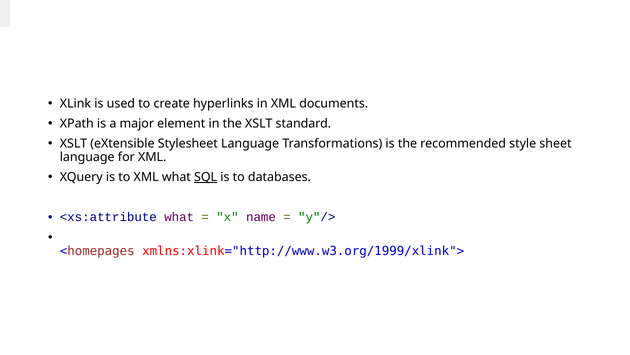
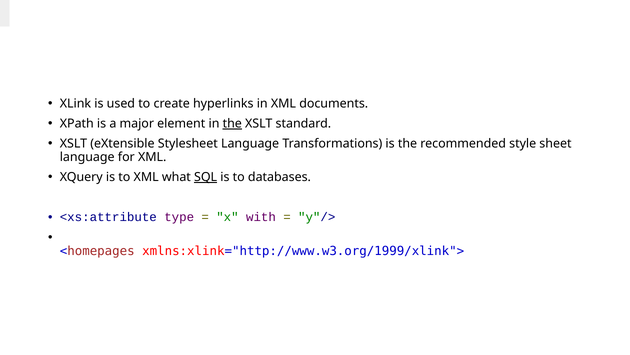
the at (232, 123) underline: none -> present
<xs:attribute what: what -> type
name: name -> with
